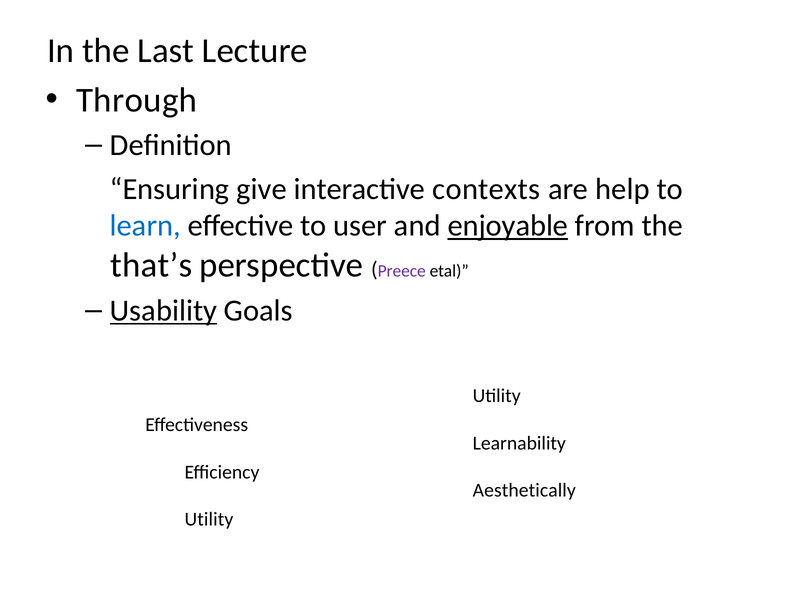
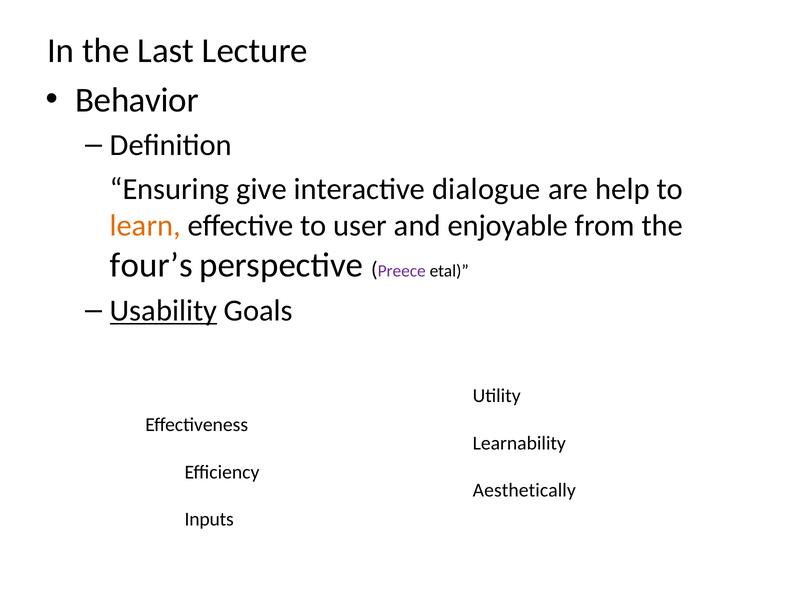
Through: Through -> Behavior
contexts: contexts -> dialogue
learn colour: blue -> orange
enjoyable underline: present -> none
that’s: that’s -> four’s
Utility at (209, 519): Utility -> Inputs
